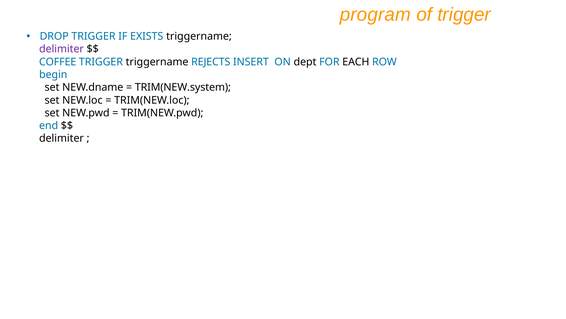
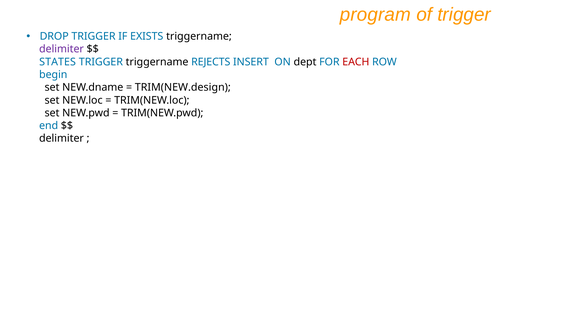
COFFEE: COFFEE -> STATES
EACH colour: black -> red
TRIM(NEW.system: TRIM(NEW.system -> TRIM(NEW.design
